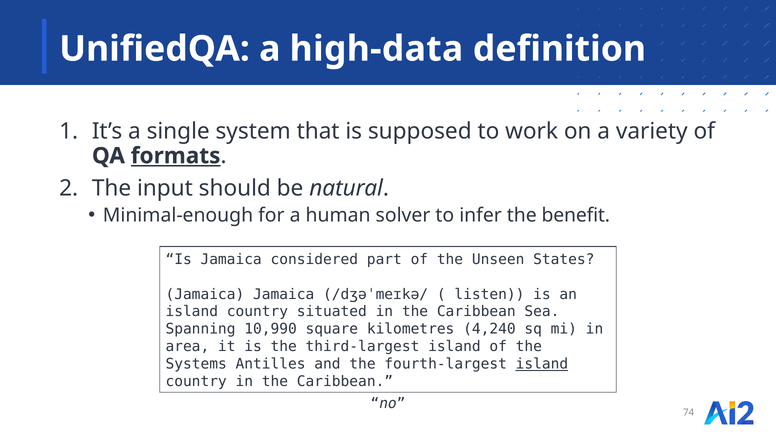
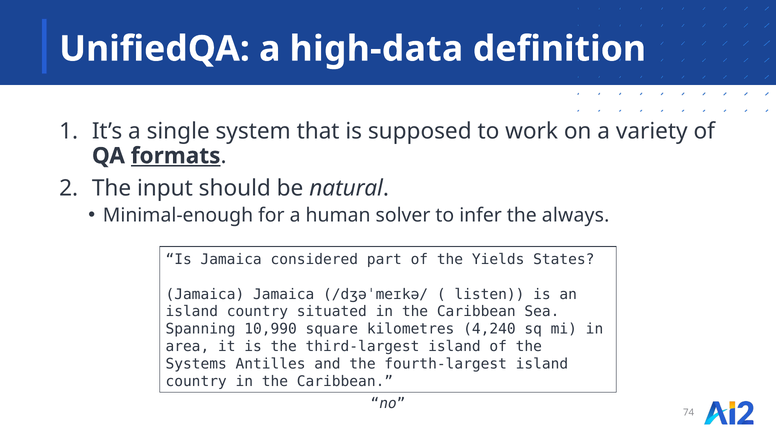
benefit: benefit -> always
Unseen: Unseen -> Yields
island at (542, 364) underline: present -> none
